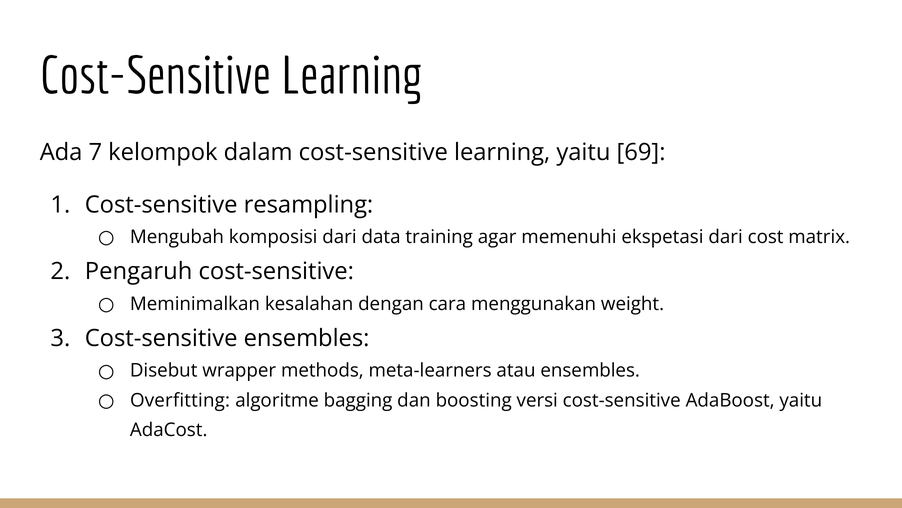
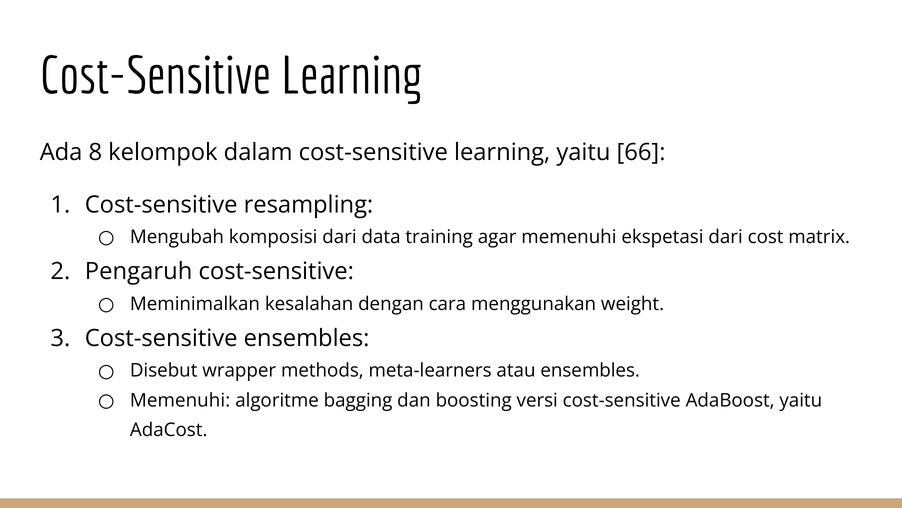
7: 7 -> 8
69: 69 -> 66
Overfitting at (180, 400): Overfitting -> Memenuhi
